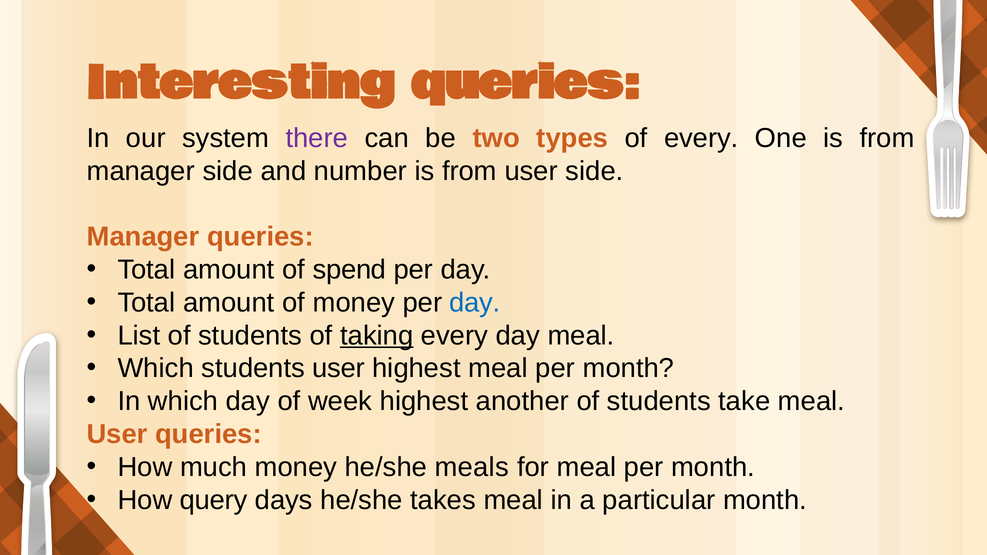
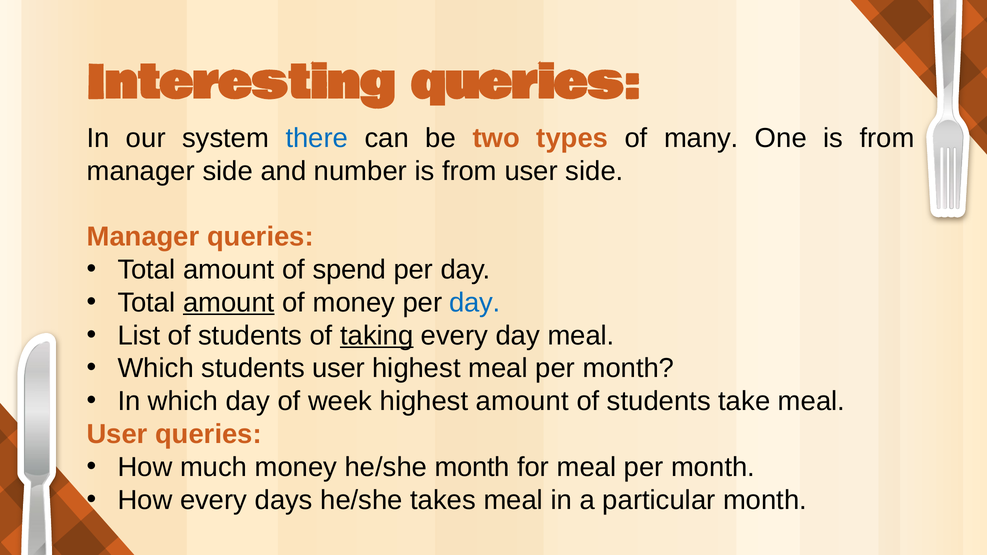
there colour: purple -> blue
of every: every -> many
amount at (229, 303) underline: none -> present
highest another: another -> amount
he/she meals: meals -> month
How query: query -> every
